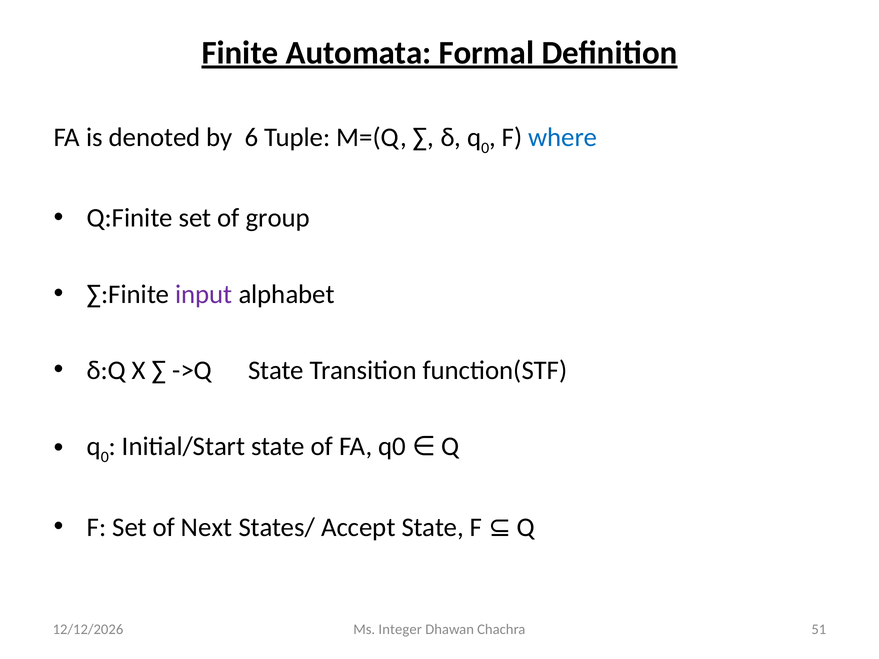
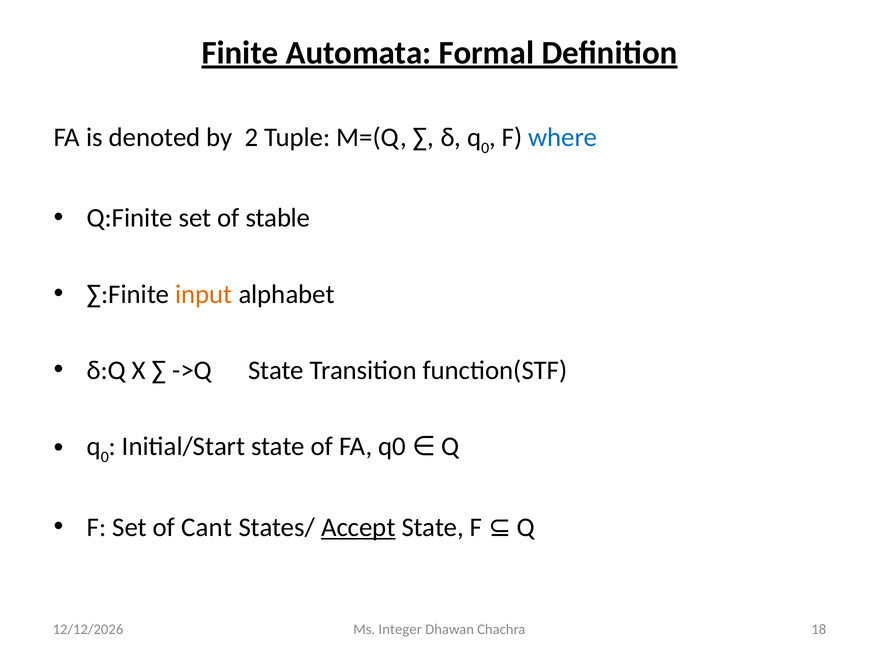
6: 6 -> 2
group: group -> stable
input colour: purple -> orange
Next: Next -> Cant
Accept underline: none -> present
51: 51 -> 18
